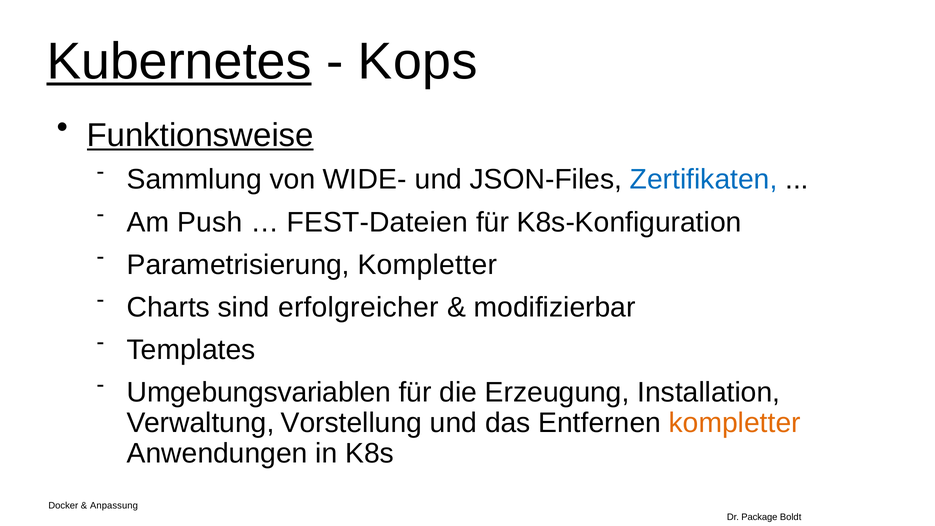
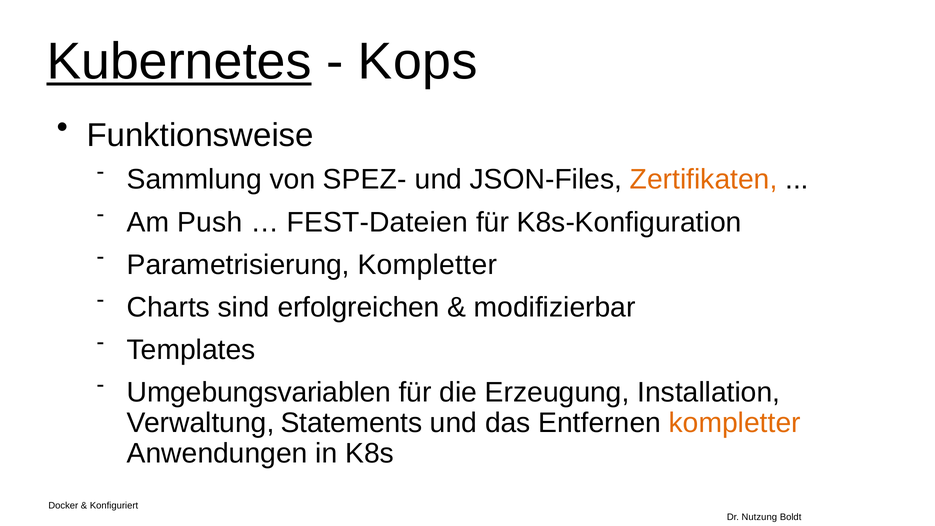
Funktionsweise underline: present -> none
WIDE-: WIDE- -> SPEZ-
Zertifikaten colour: blue -> orange
erfolgreicher: erfolgreicher -> erfolgreichen
Vorstellung: Vorstellung -> Statements
Anpassung: Anpassung -> Konfiguriert
Package: Package -> Nutzung
